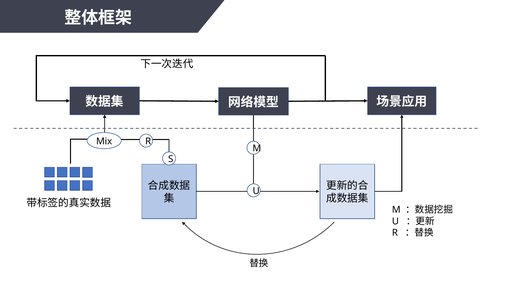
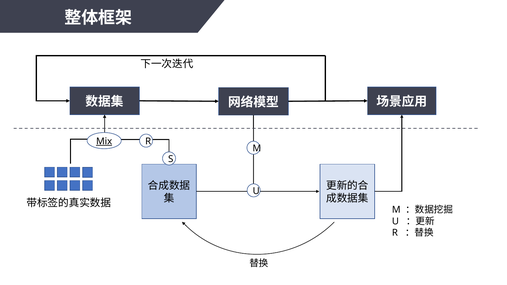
Mix underline: none -> present
